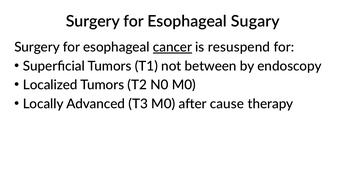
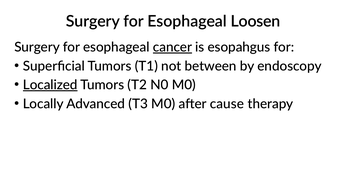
Sugary: Sugary -> Loosen
resuspend: resuspend -> esopahgus
Localized underline: none -> present
